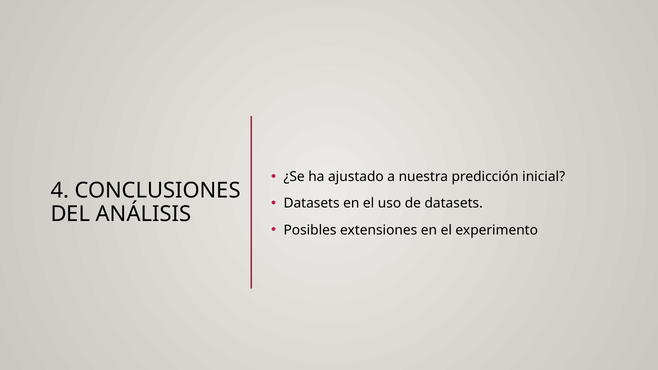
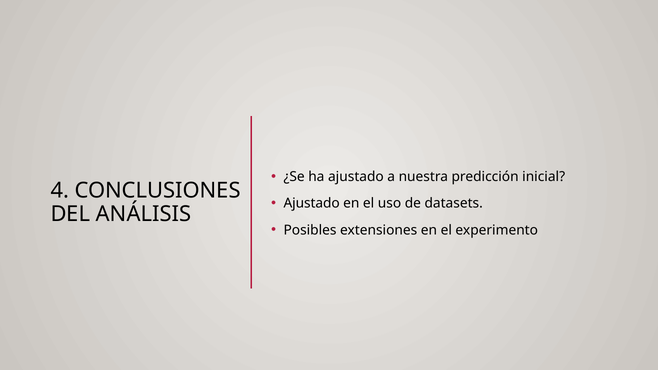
Datasets at (312, 203): Datasets -> Ajustado
